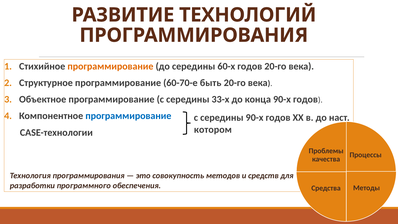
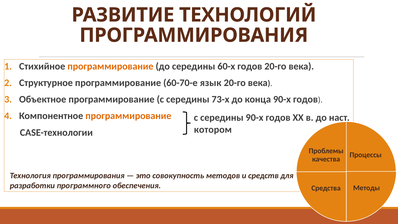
быть: быть -> язык
33-х: 33-х -> 73-х
программирование at (128, 116) colour: blue -> orange
